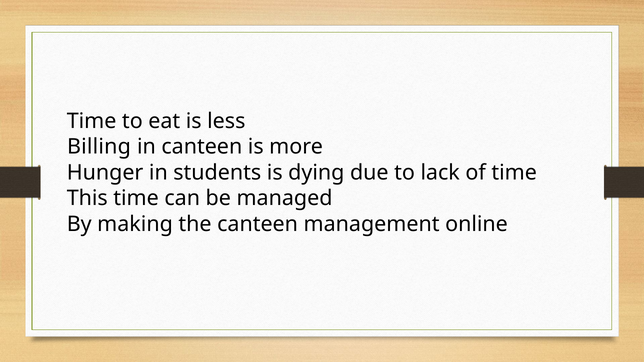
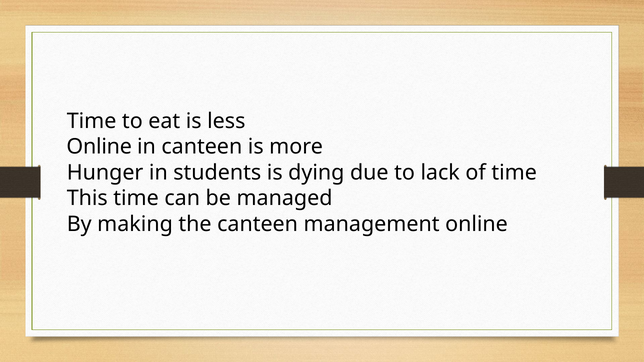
Billing at (99, 147): Billing -> Online
